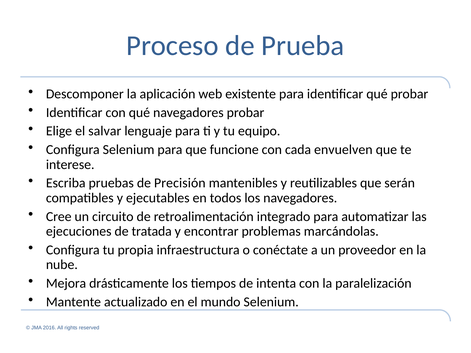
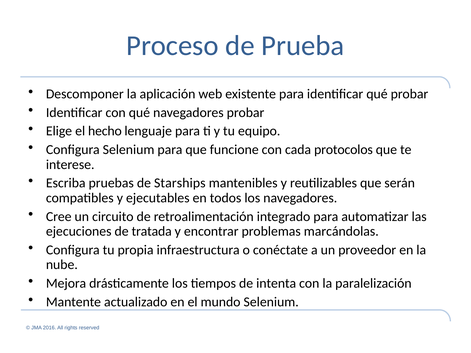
salvar: salvar -> hecho
envuelven: envuelven -> protocolos
Precisión: Precisión -> Starships
